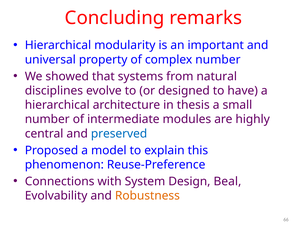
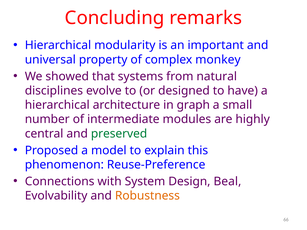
complex number: number -> monkey
thesis: thesis -> graph
preserved colour: blue -> green
